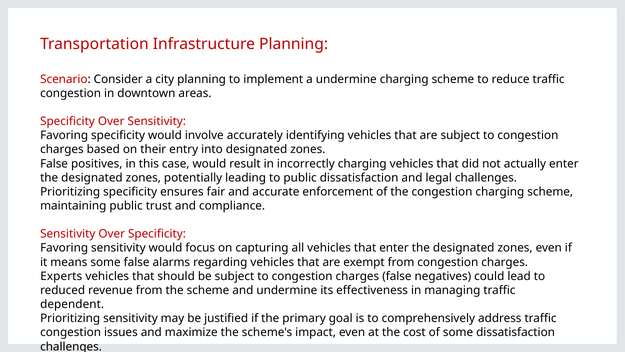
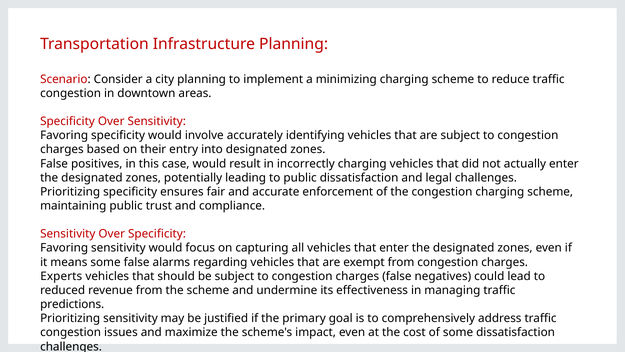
a undermine: undermine -> minimizing
dependent: dependent -> predictions
